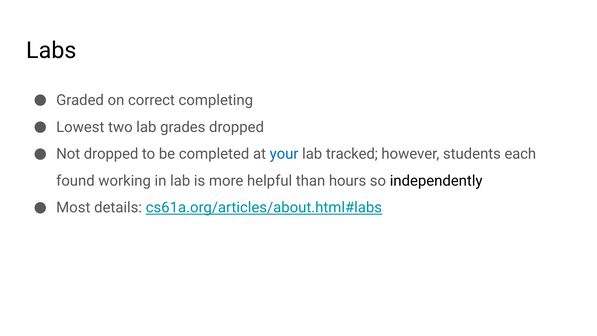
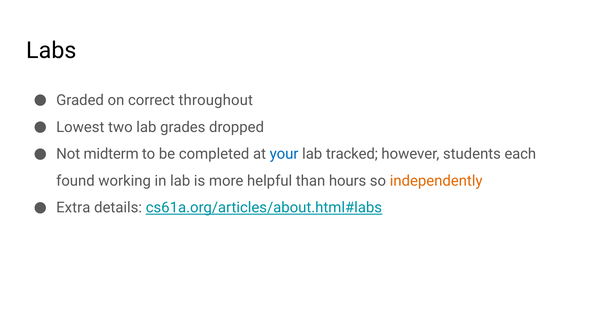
completing: completing -> throughout
Not dropped: dropped -> midterm
independently colour: black -> orange
Most: Most -> Extra
